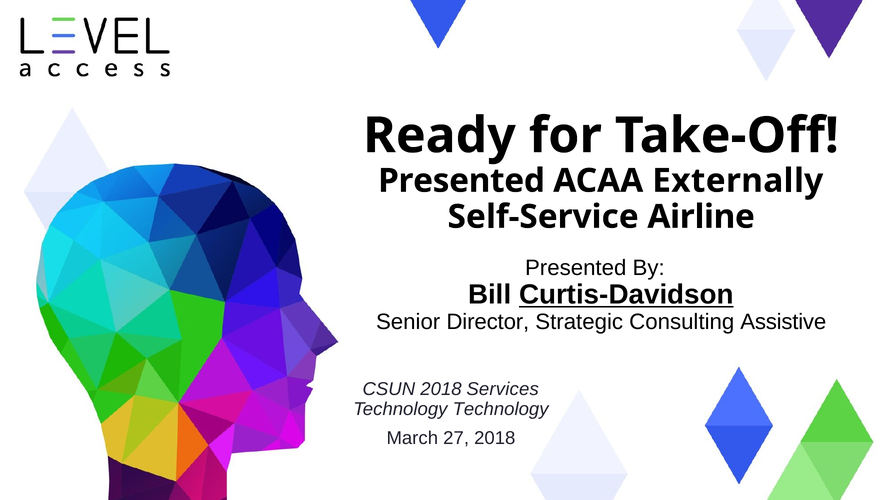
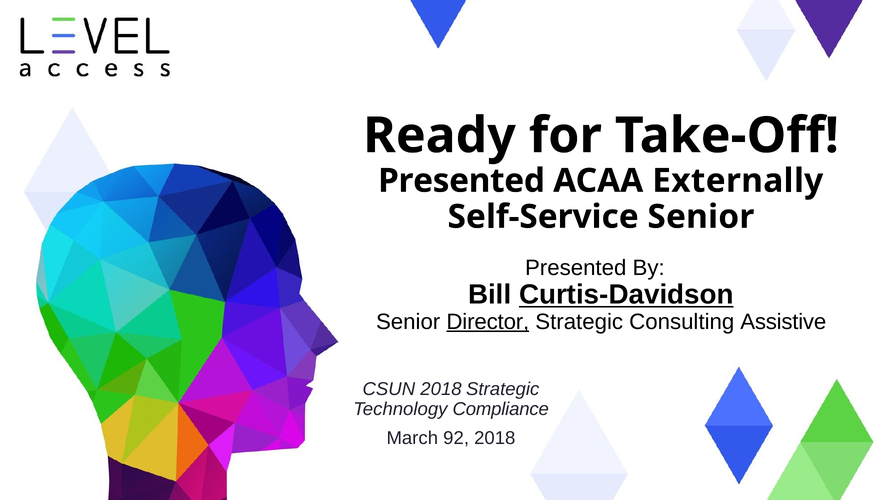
Self-Service Airline: Airline -> Senior
Director underline: none -> present
2018 Services: Services -> Strategic
Technology Technology: Technology -> Compliance
27: 27 -> 92
